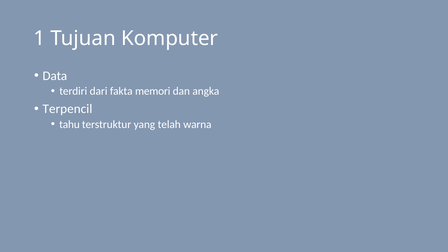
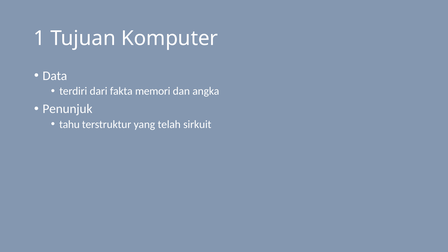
Terpencil: Terpencil -> Penunjuk
warna: warna -> sirkuit
